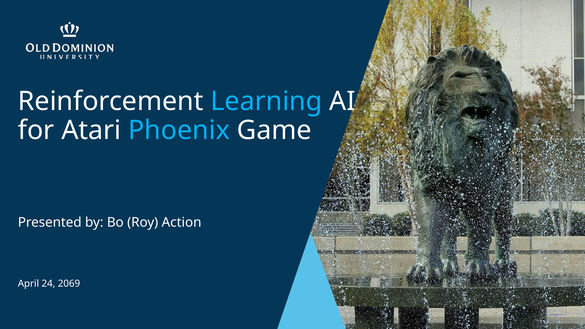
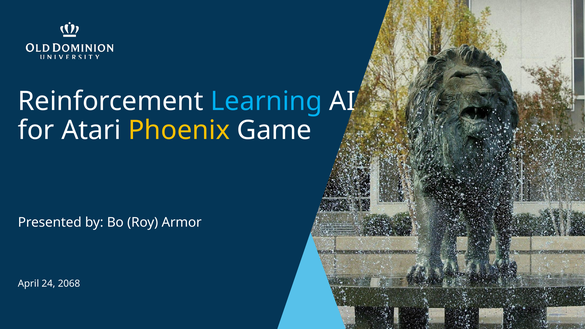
Phoenix colour: light blue -> yellow
Action: Action -> Armor
2069: 2069 -> 2068
